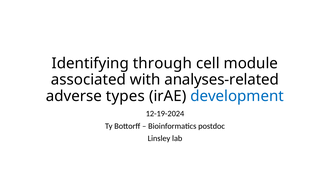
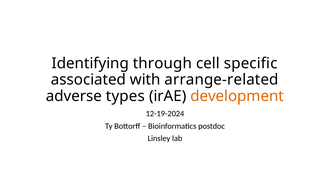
module: module -> specific
analyses-related: analyses-related -> arrange-related
development colour: blue -> orange
